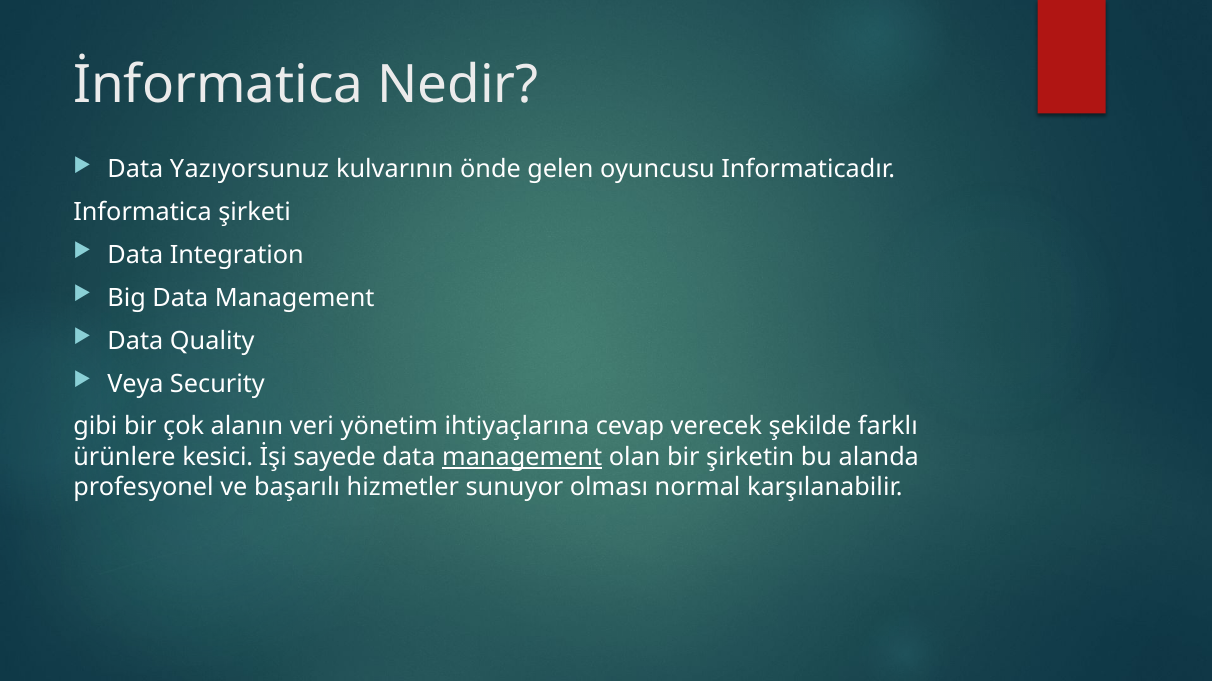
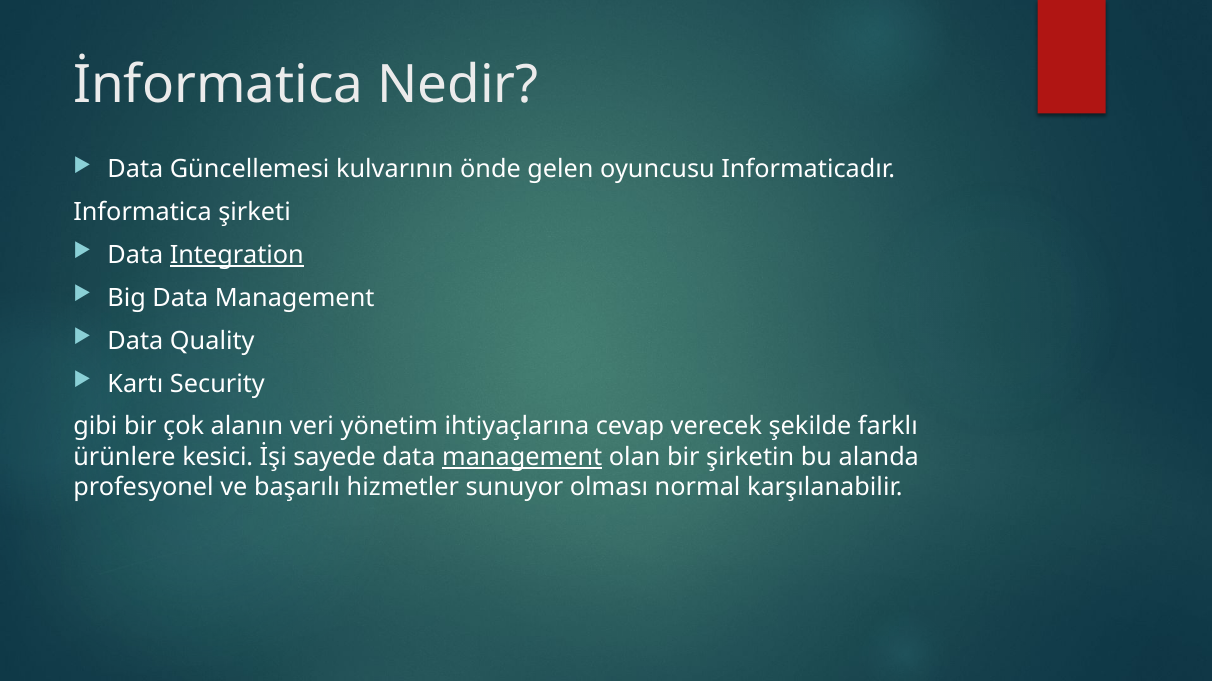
Yazıyorsunuz: Yazıyorsunuz -> Güncellemesi
Integration underline: none -> present
Veya: Veya -> Kartı
